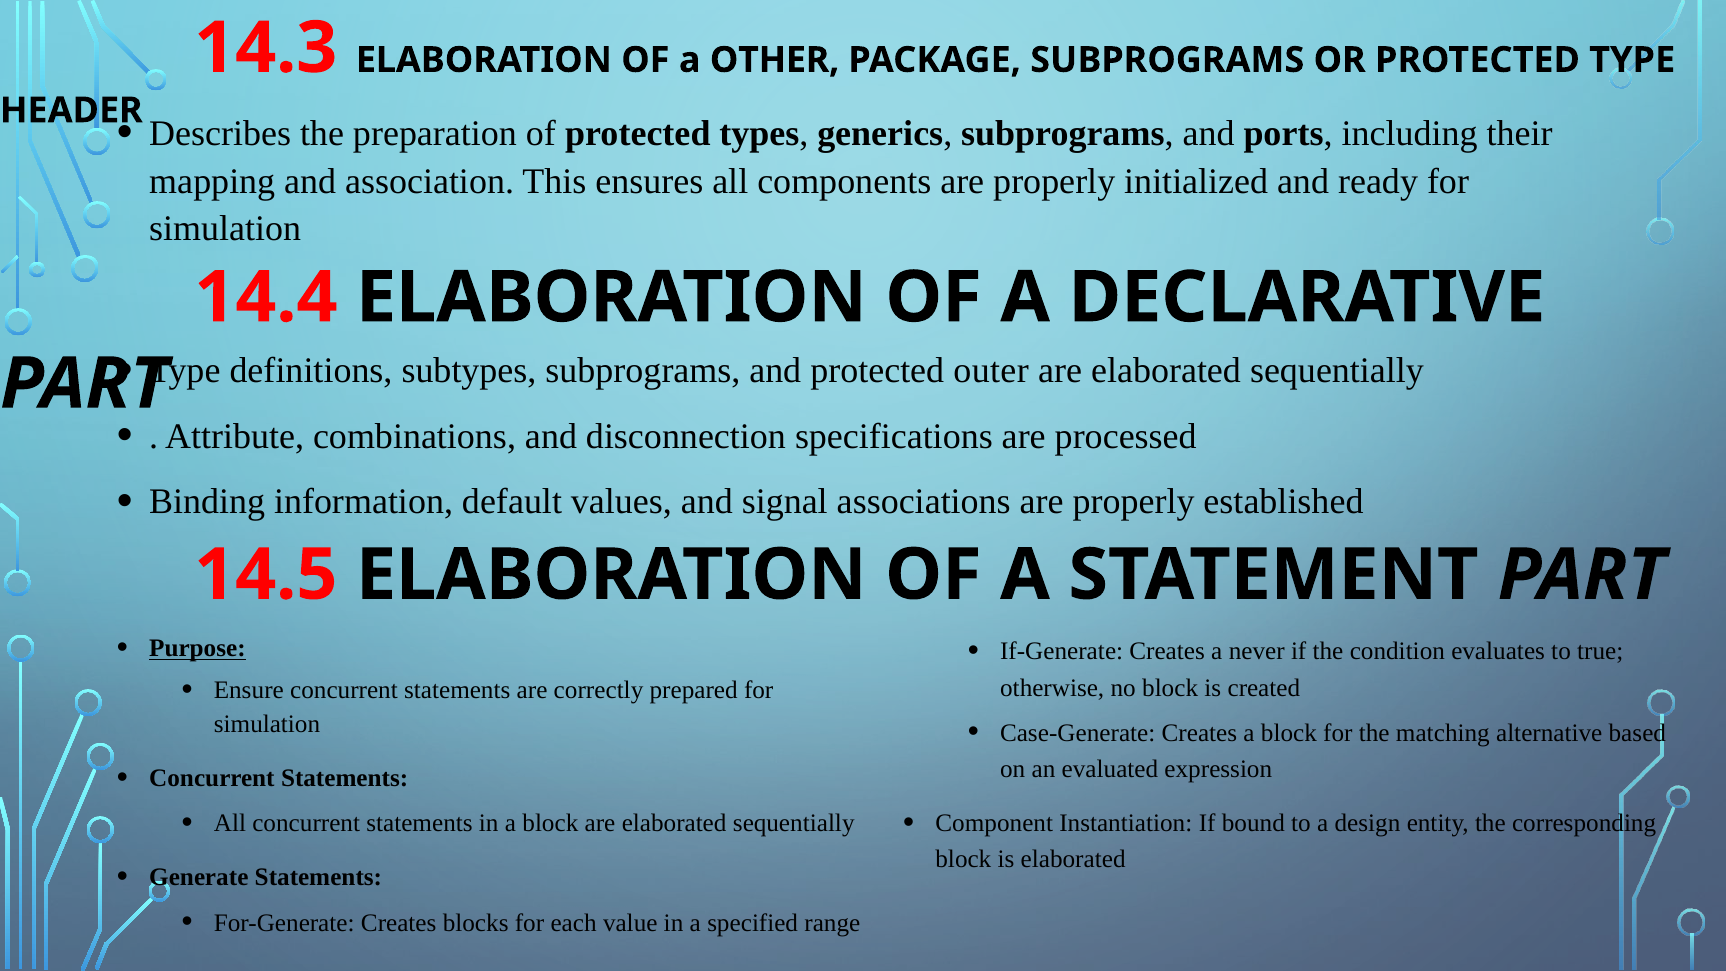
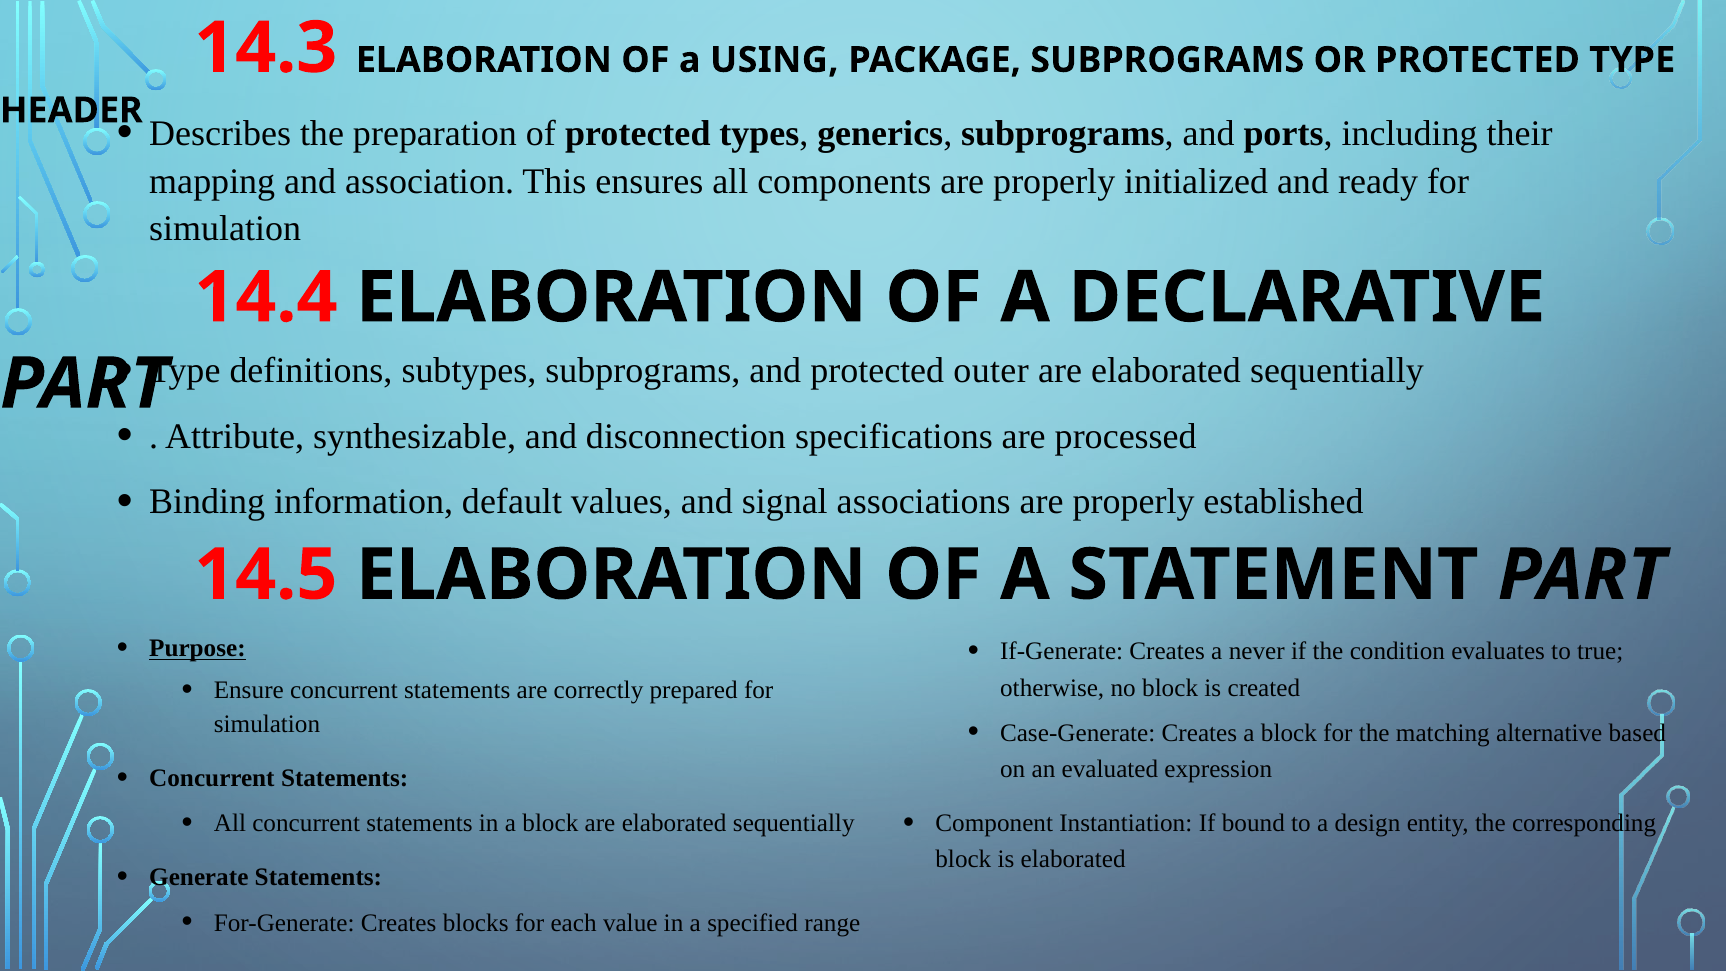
OTHER: OTHER -> USING
combinations: combinations -> synthesizable
